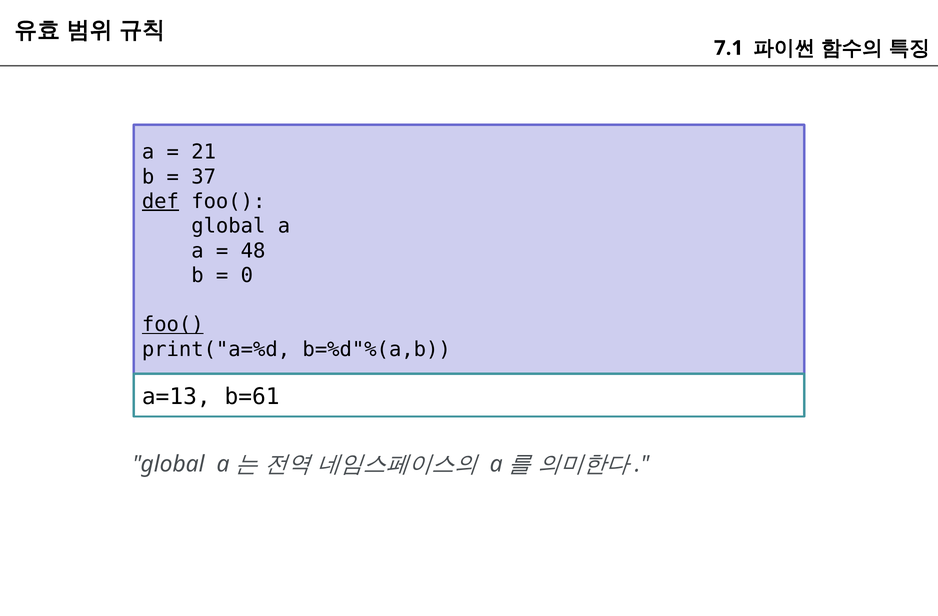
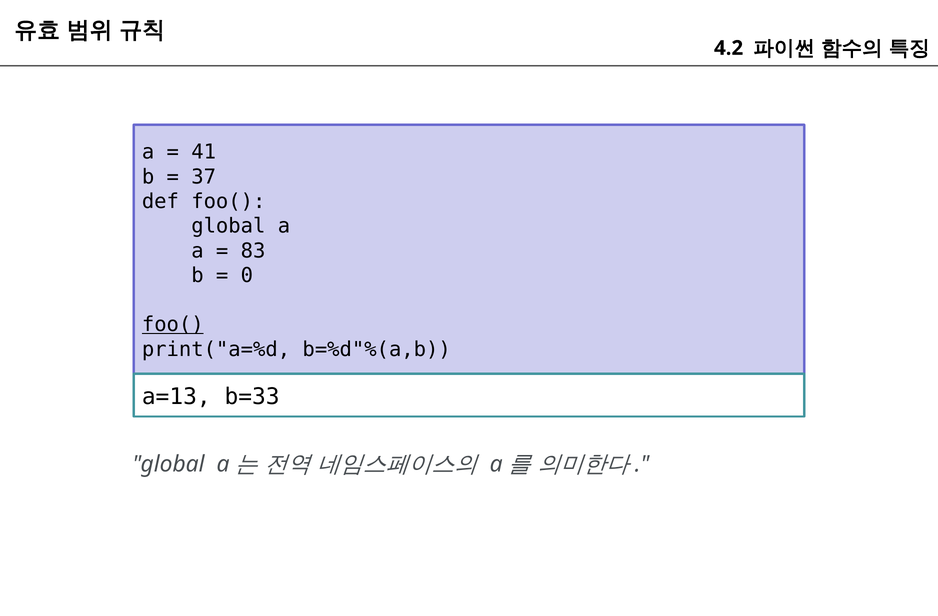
7.1: 7.1 -> 4.2
21: 21 -> 41
def underline: present -> none
48: 48 -> 83
b=61: b=61 -> b=33
